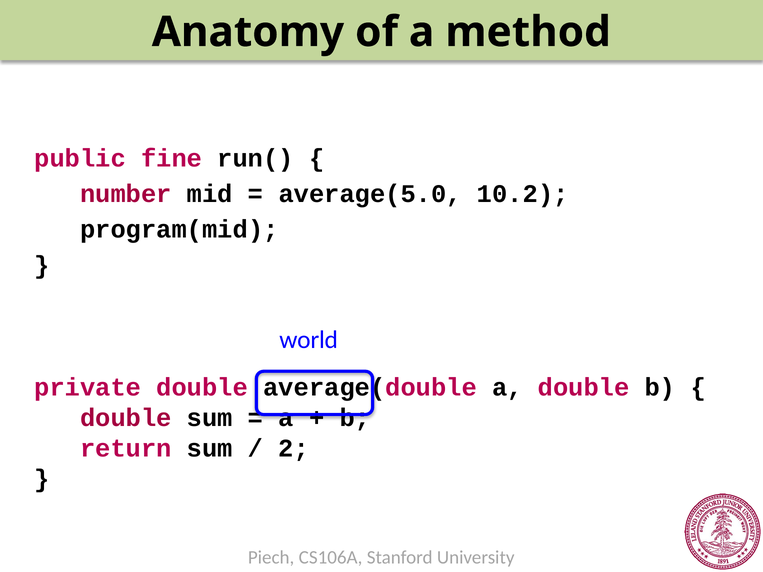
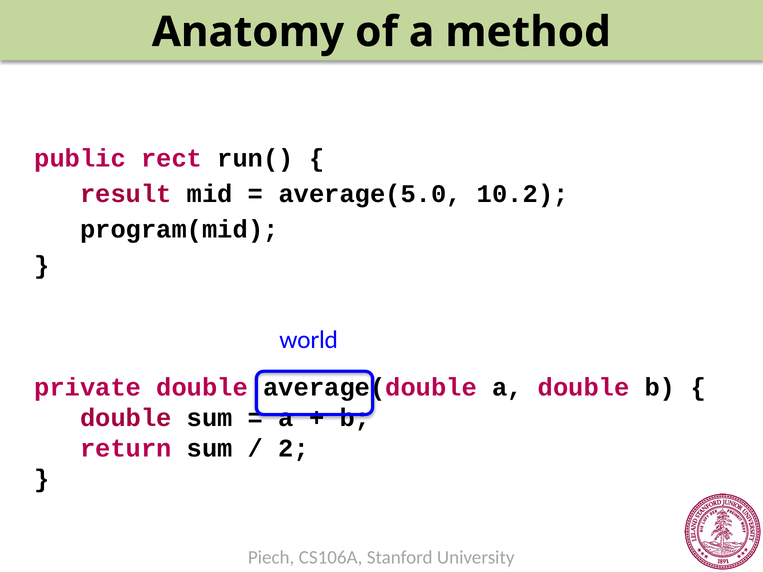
fine: fine -> rect
number: number -> result
